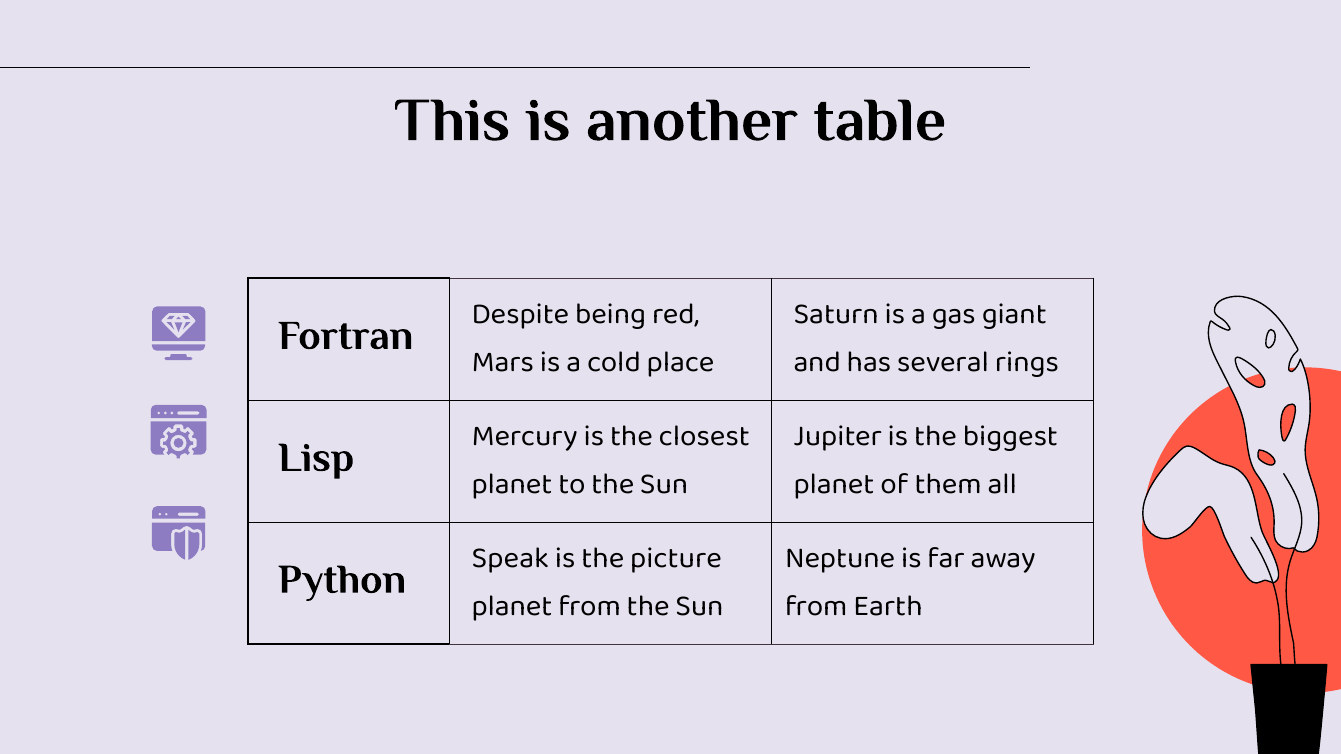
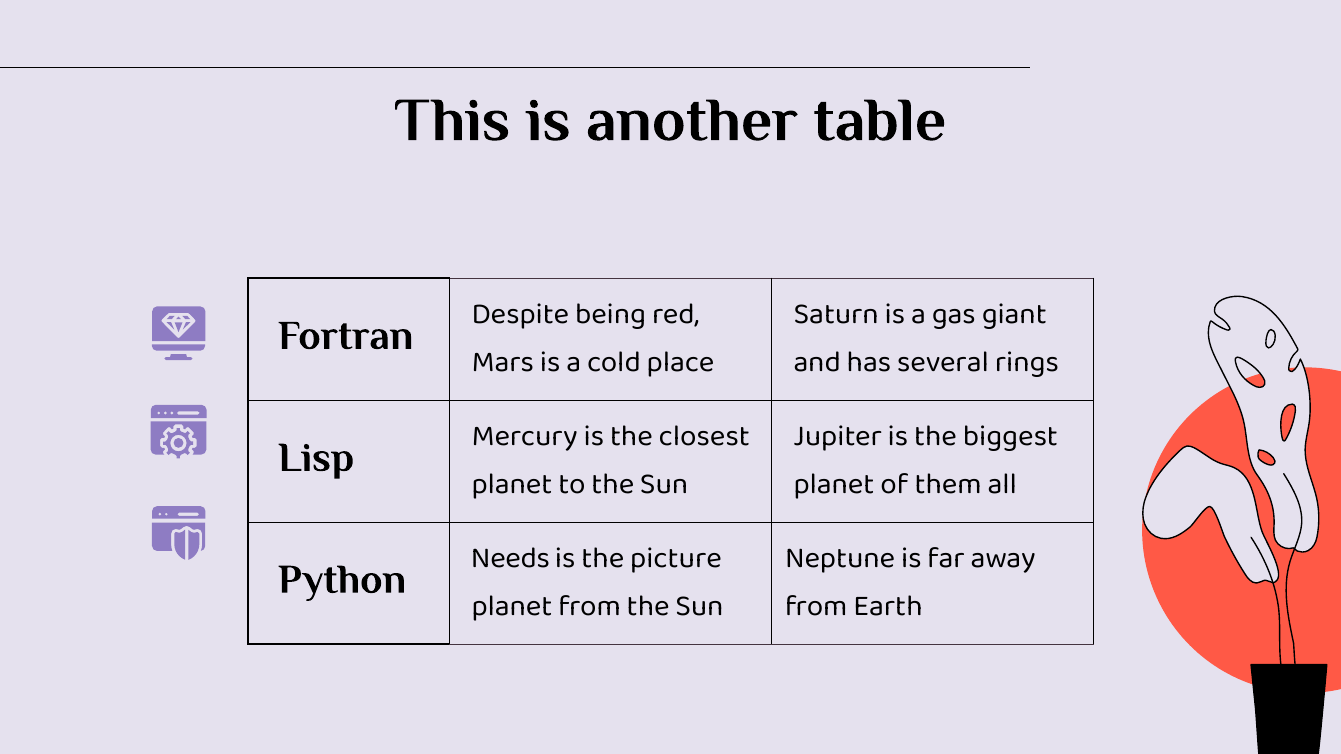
Speak: Speak -> Needs
